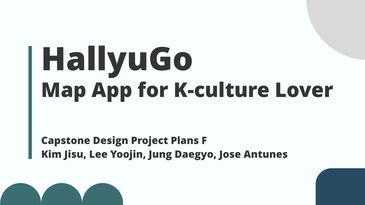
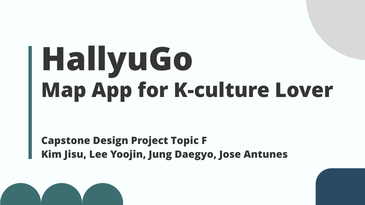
Plans: Plans -> Topic
